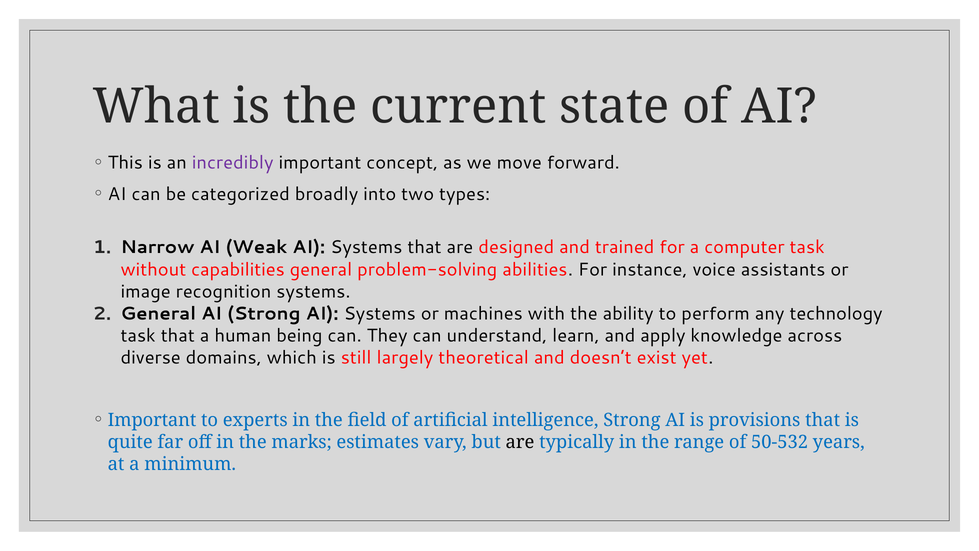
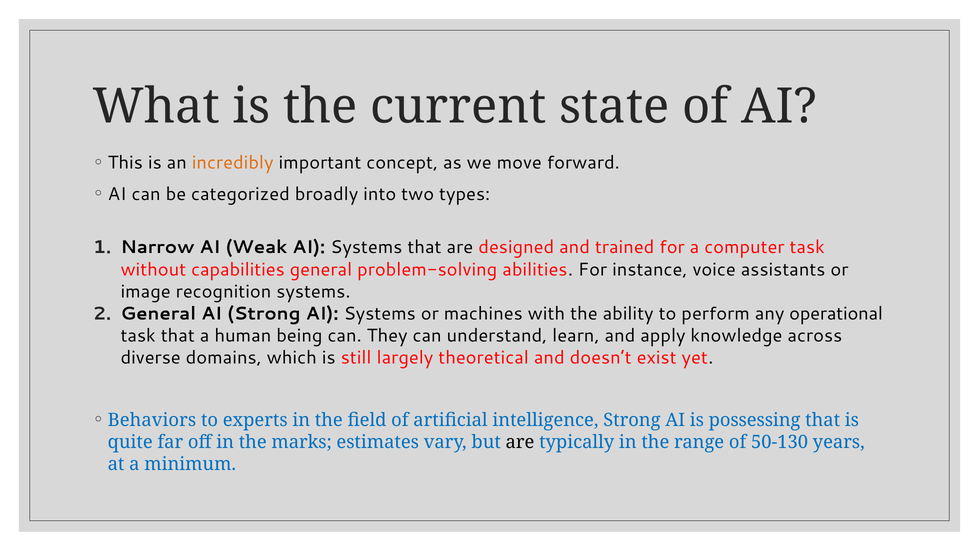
incredibly colour: purple -> orange
technology: technology -> operational
Important at (152, 420): Important -> Behaviors
provisions: provisions -> possessing
50-532: 50-532 -> 50-130
